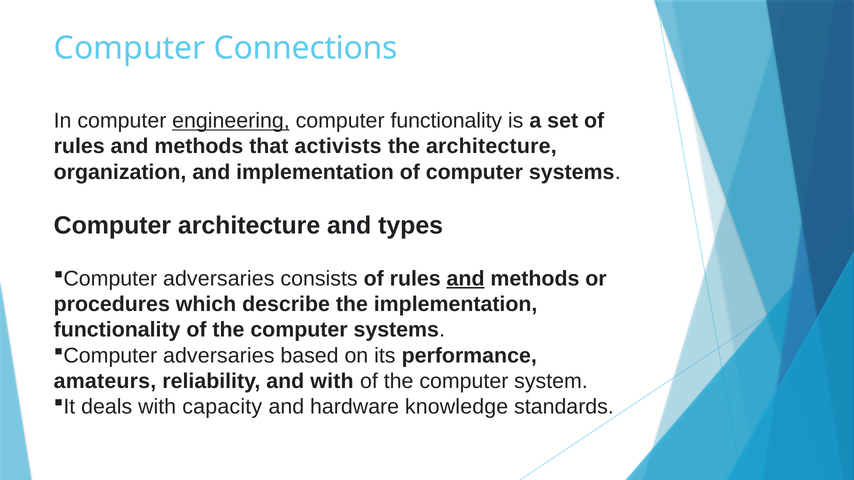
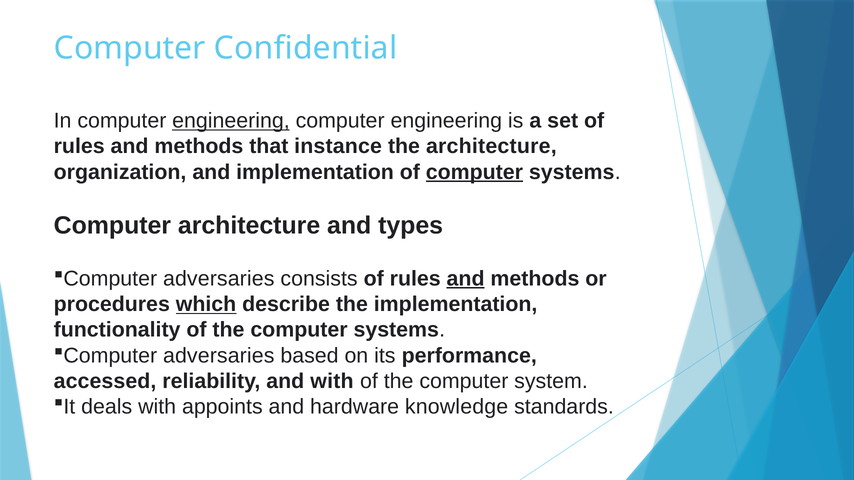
Connections: Connections -> Confidential
functionality at (446, 121): functionality -> engineering
activists: activists -> instance
computer at (474, 172) underline: none -> present
which underline: none -> present
amateurs: amateurs -> accessed
capacity: capacity -> appoints
